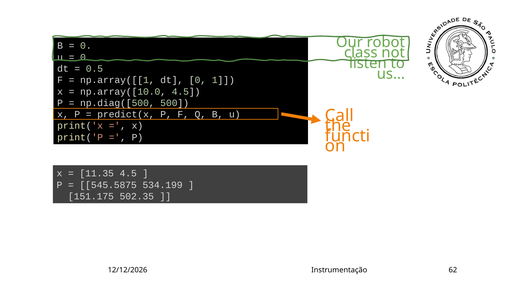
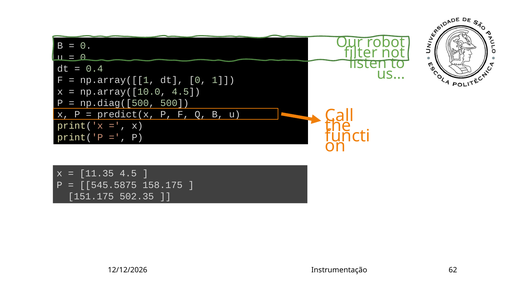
class: class -> filter
0.5: 0.5 -> 0.4
534.199: 534.199 -> 158.175
